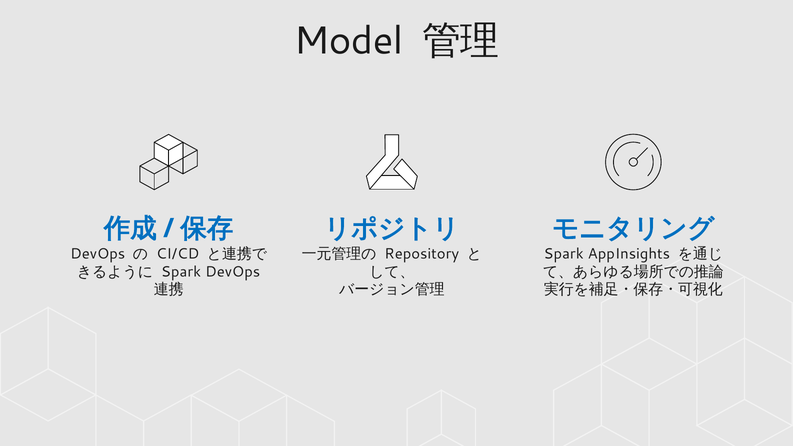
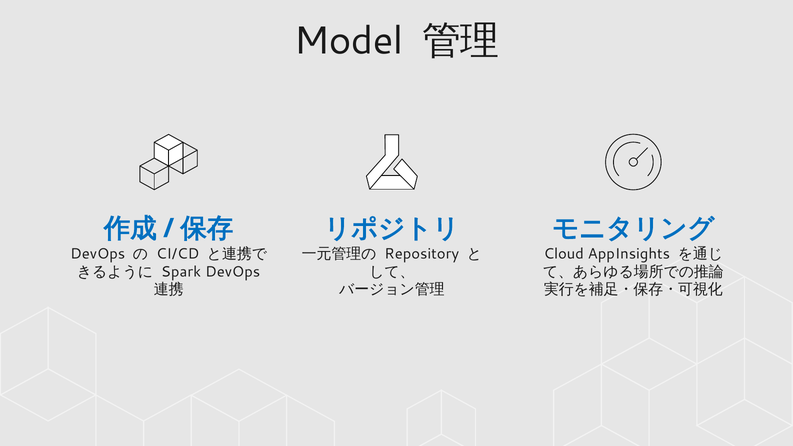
Spark at (564, 254): Spark -> Cloud
